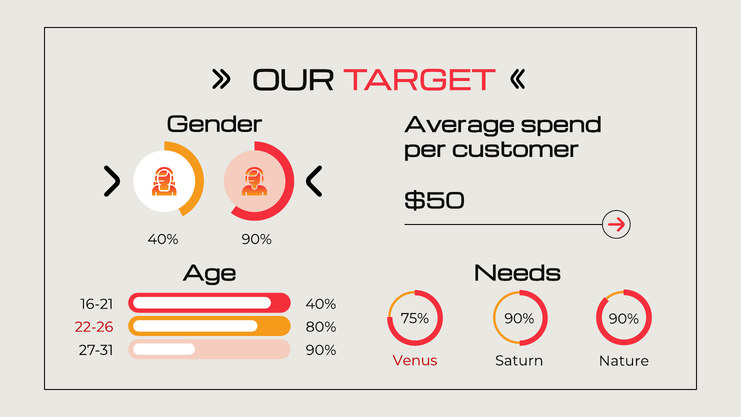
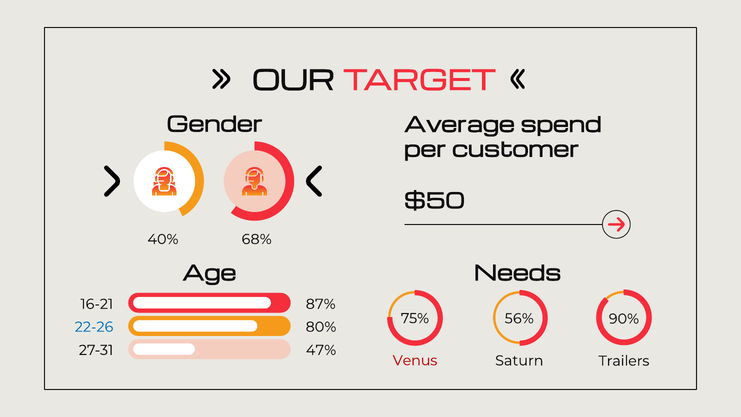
40% 90%: 90% -> 68%
40% at (321, 304): 40% -> 87%
75% 90%: 90% -> 56%
22-26 colour: red -> blue
90% at (321, 350): 90% -> 47%
Nature: Nature -> Trailers
